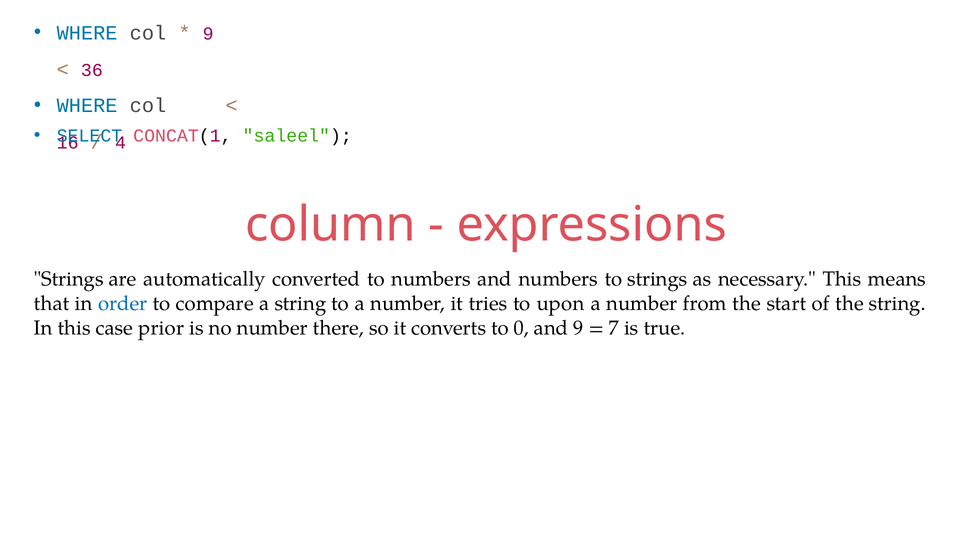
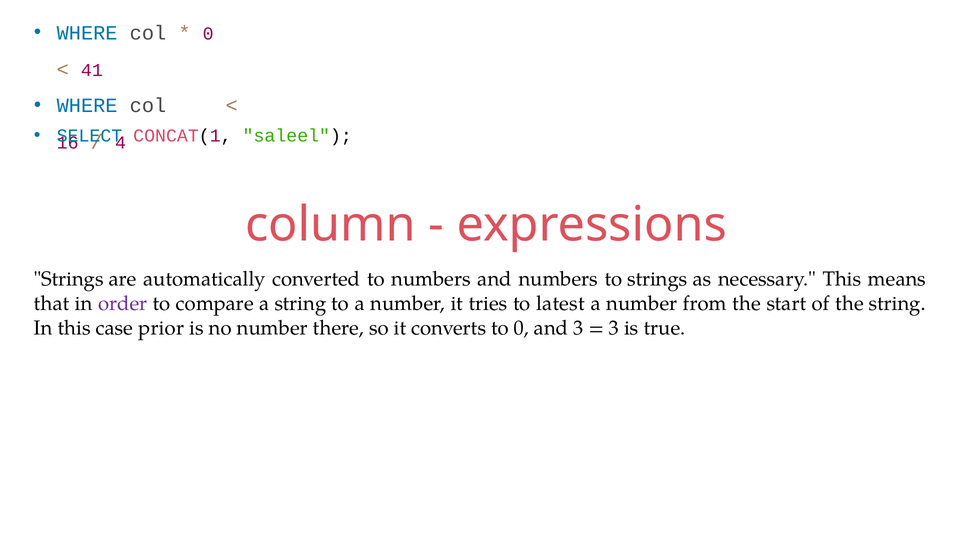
9 at (208, 34): 9 -> 0
36: 36 -> 41
order colour: blue -> purple
upon: upon -> latest
and 9: 9 -> 3
7 at (614, 328): 7 -> 3
